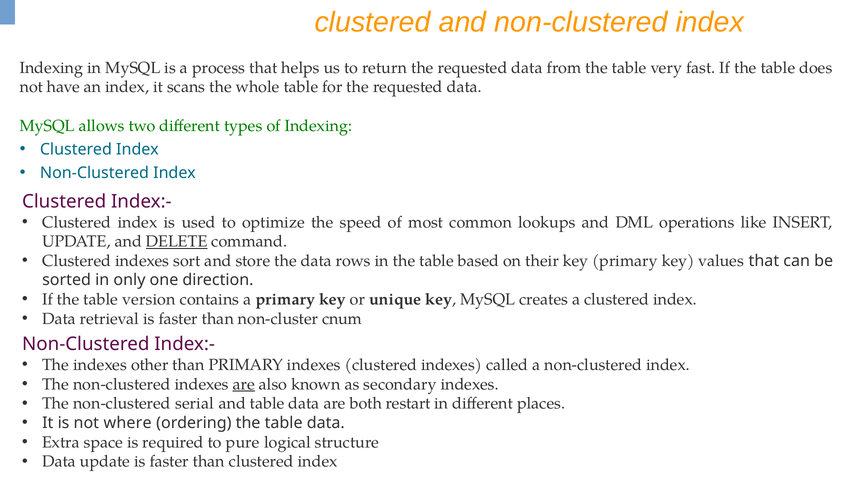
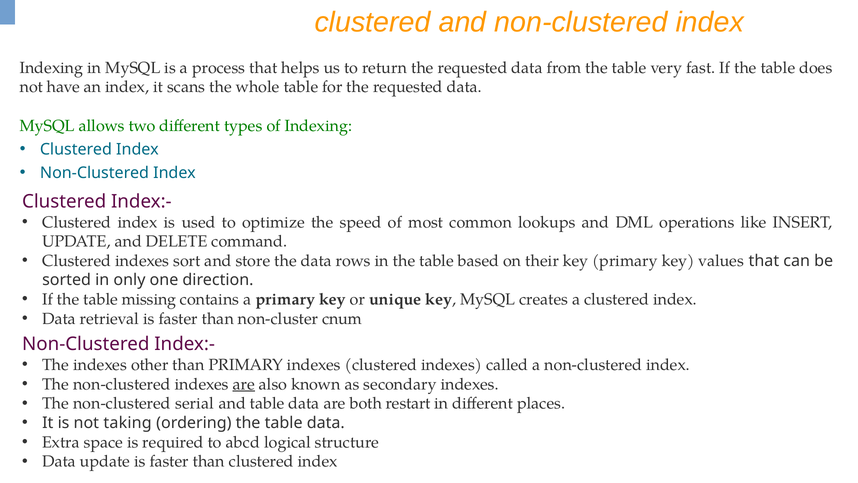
DELETE underline: present -> none
version: version -> missing
where: where -> taking
pure: pure -> abcd
